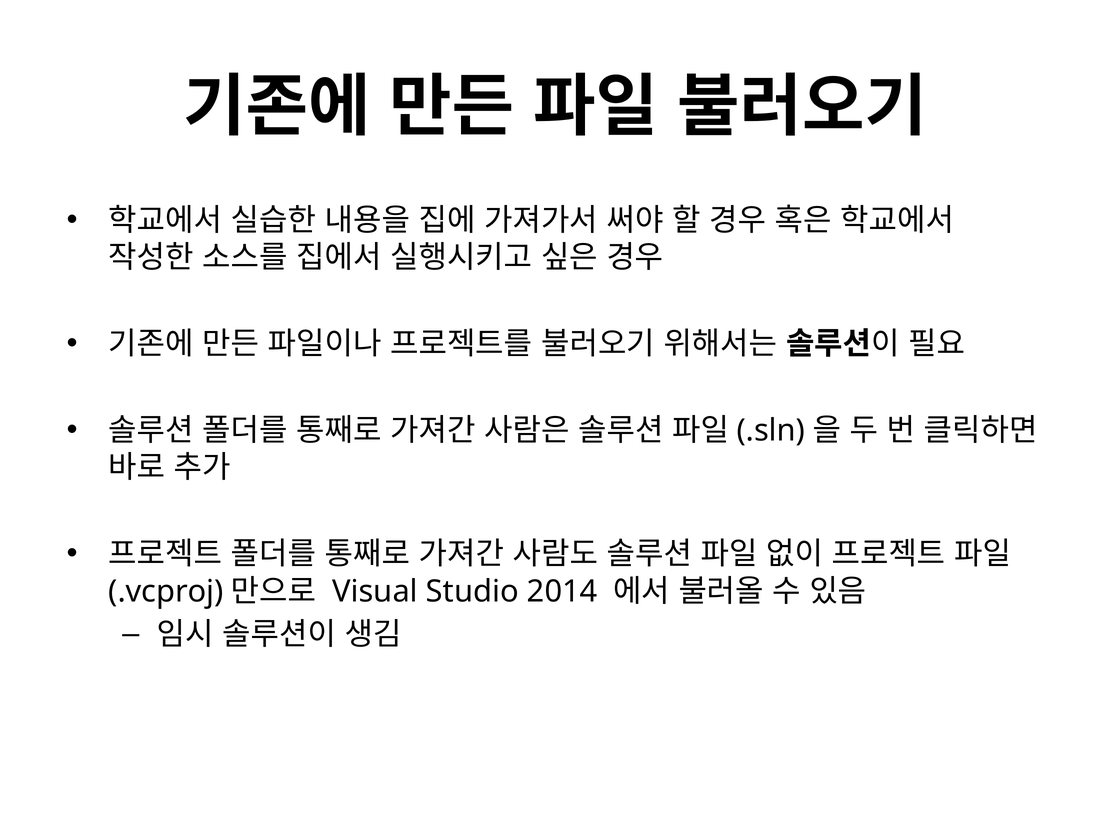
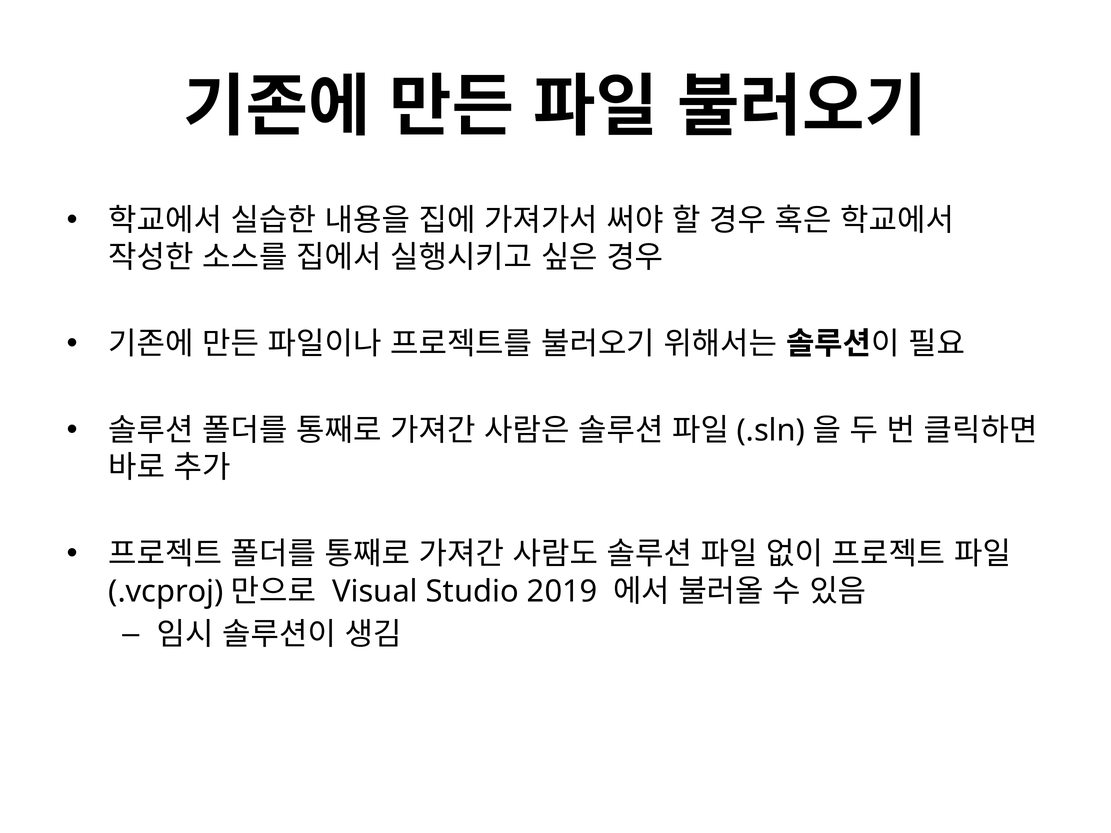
2014: 2014 -> 2019
